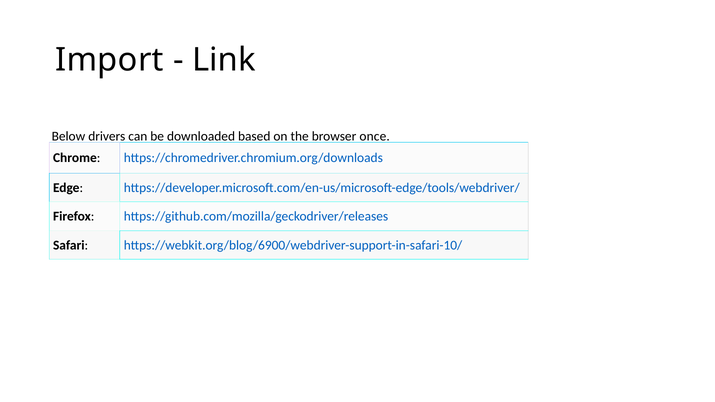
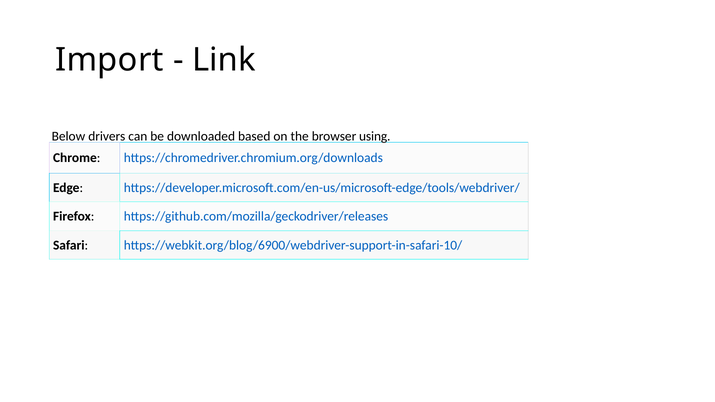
once: once -> using
